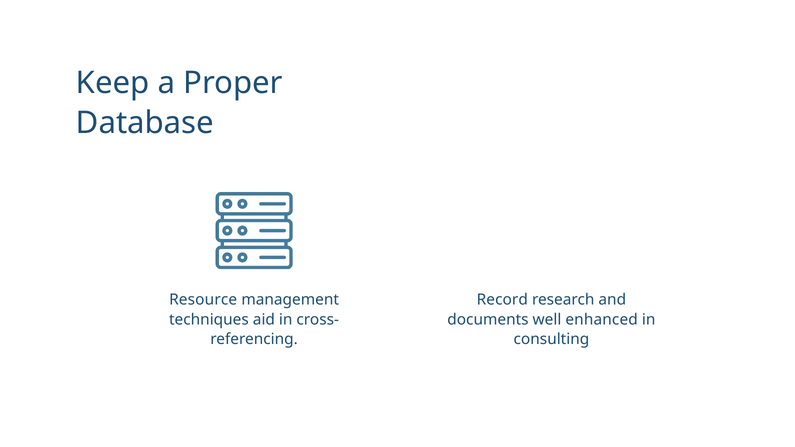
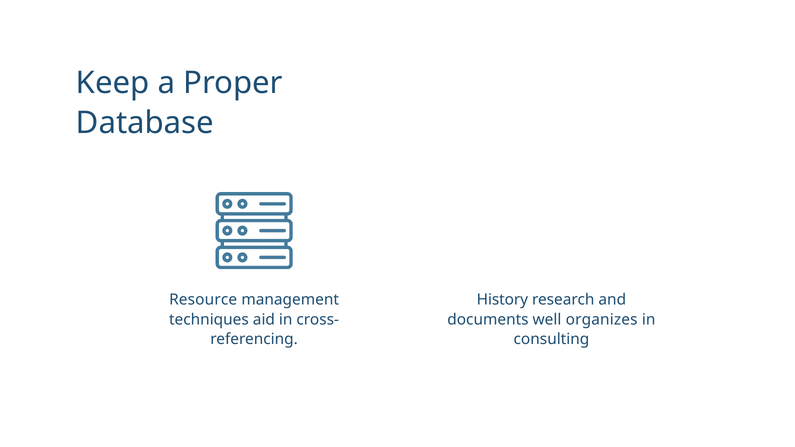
Record: Record -> History
enhanced: enhanced -> organizes
